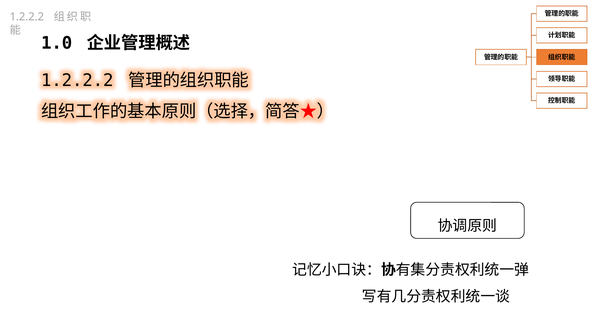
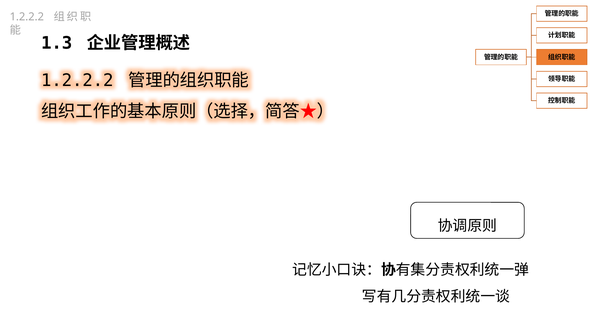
1.0: 1.0 -> 1.3
